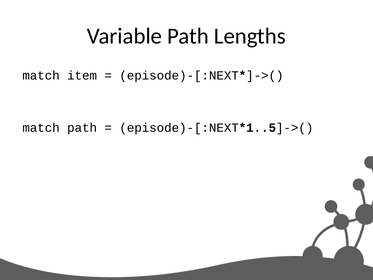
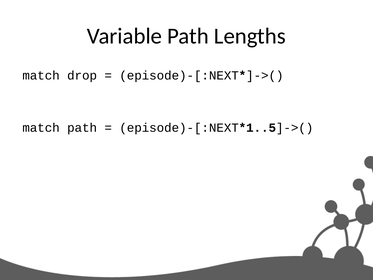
item: item -> drop
